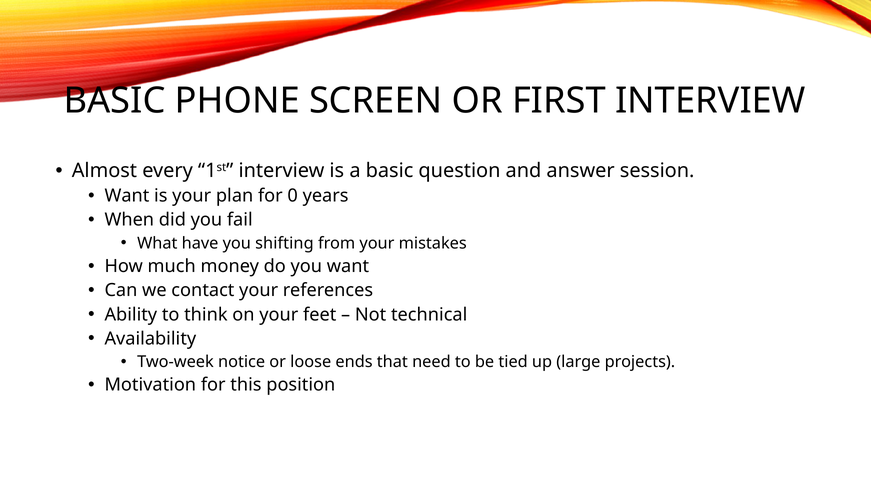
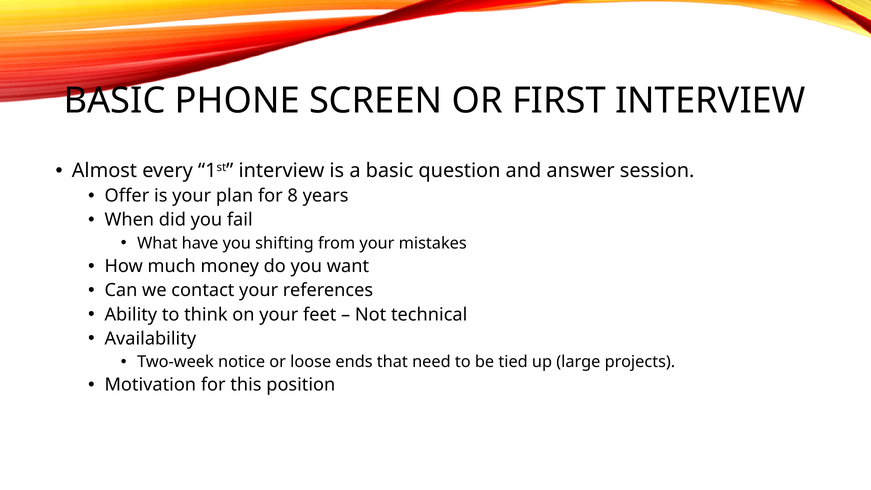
Want at (127, 196): Want -> Offer
0: 0 -> 8
